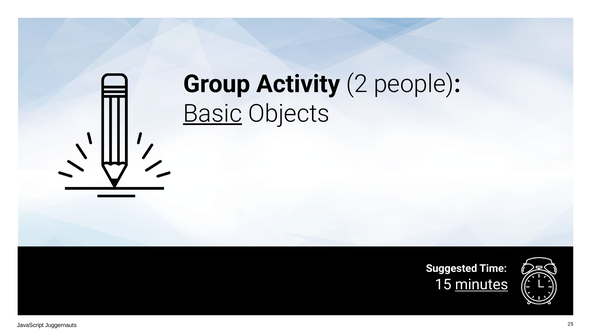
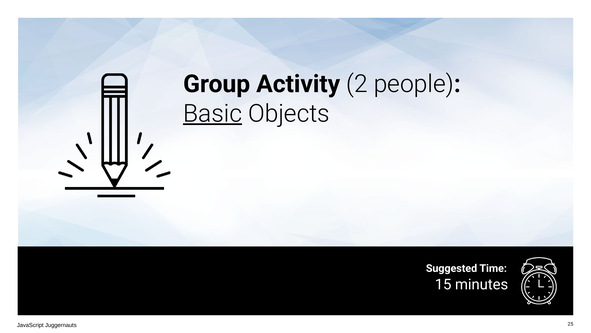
minutes underline: present -> none
